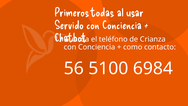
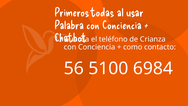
Servido: Servido -> Palabra
